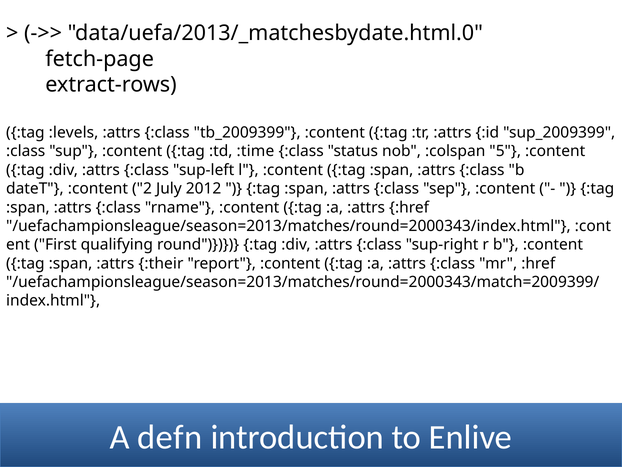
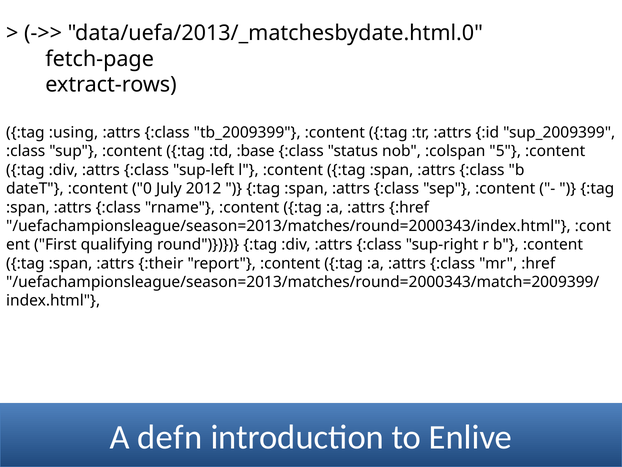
:levels: :levels -> :using
:time: :time -> :base
2: 2 -> 0
